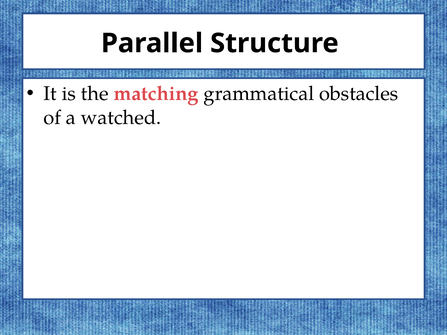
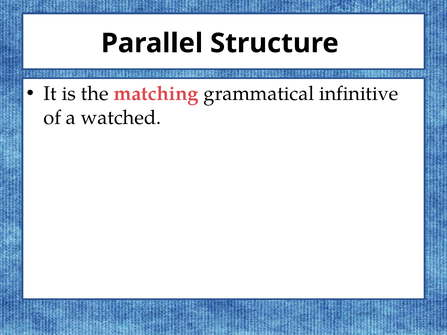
obstacles: obstacles -> infinitive
